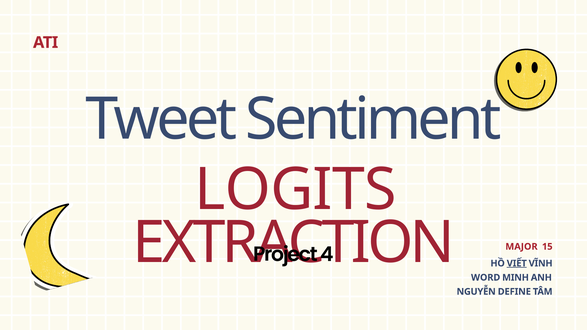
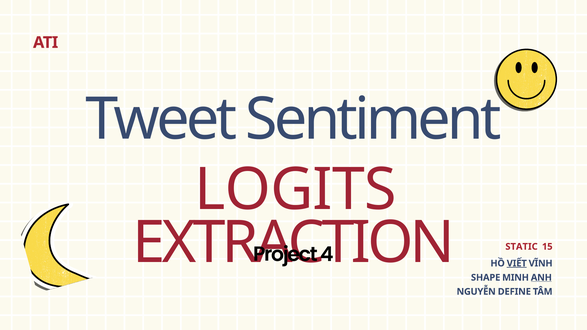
MAJOR: MAJOR -> STATIC
WORD: WORD -> SHAPE
ANH underline: none -> present
